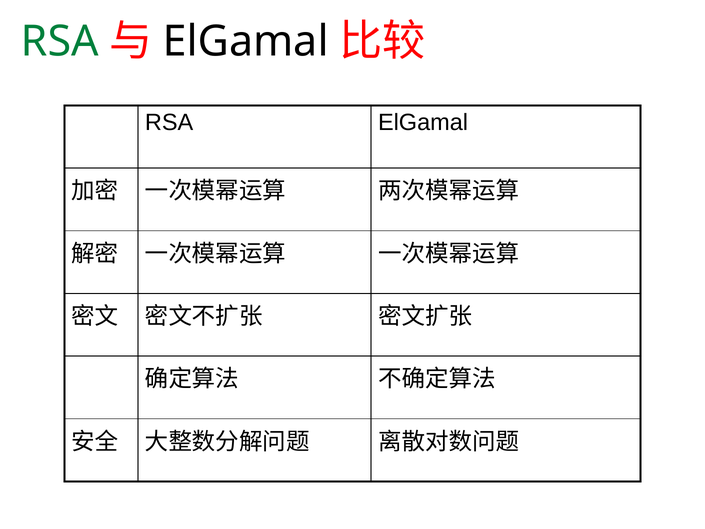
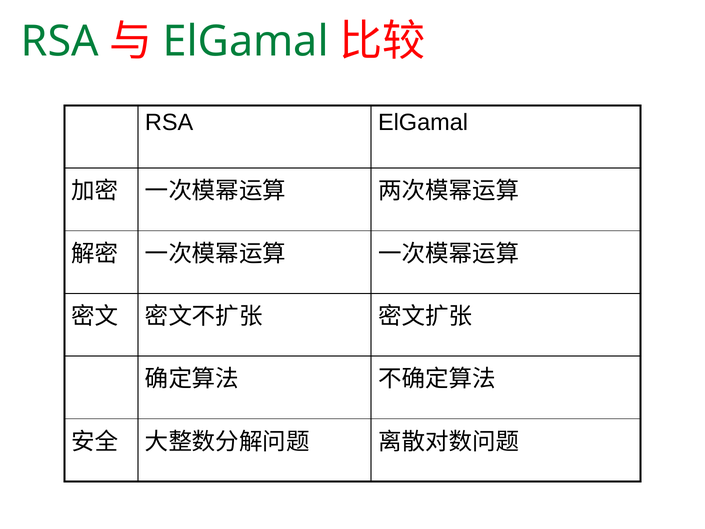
ElGamal at (246, 42) colour: black -> green
